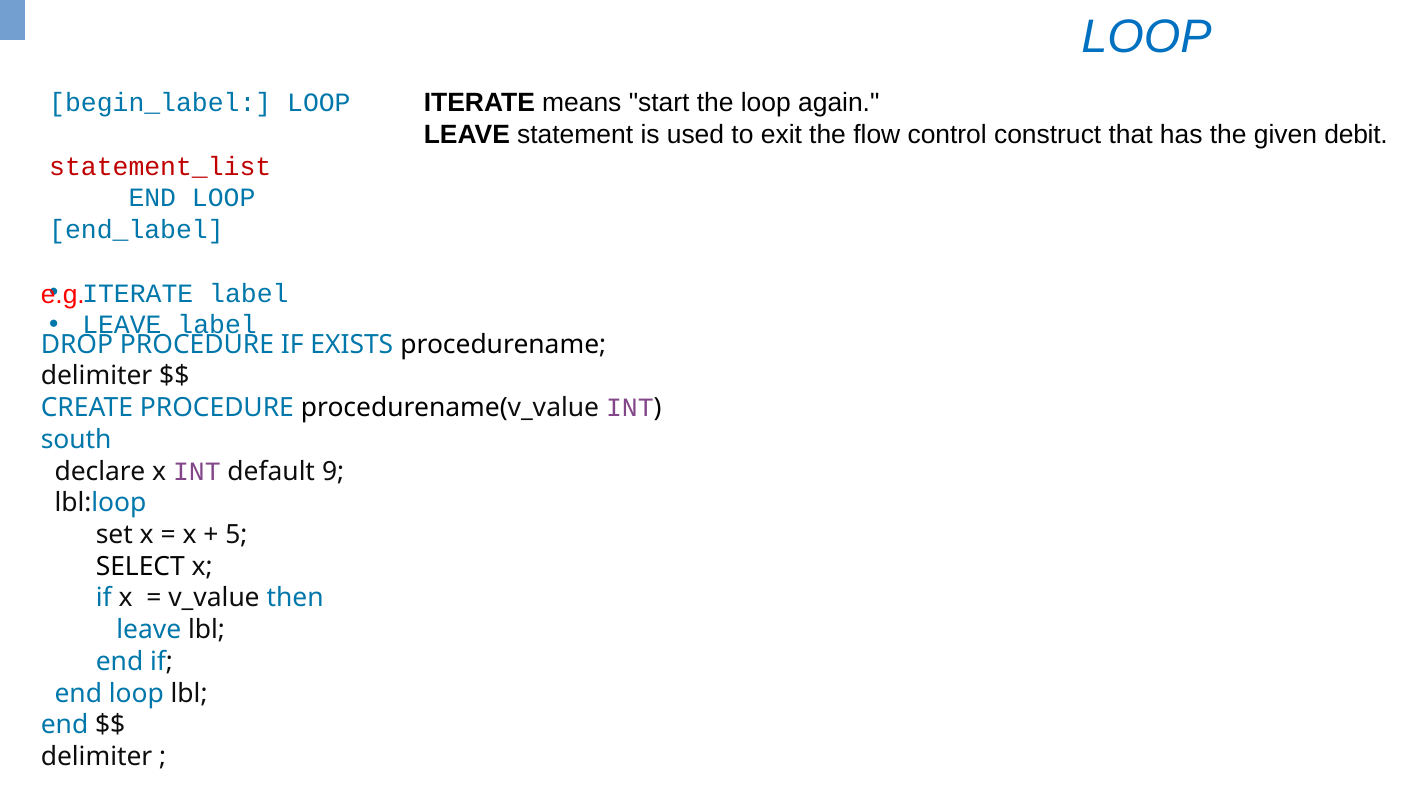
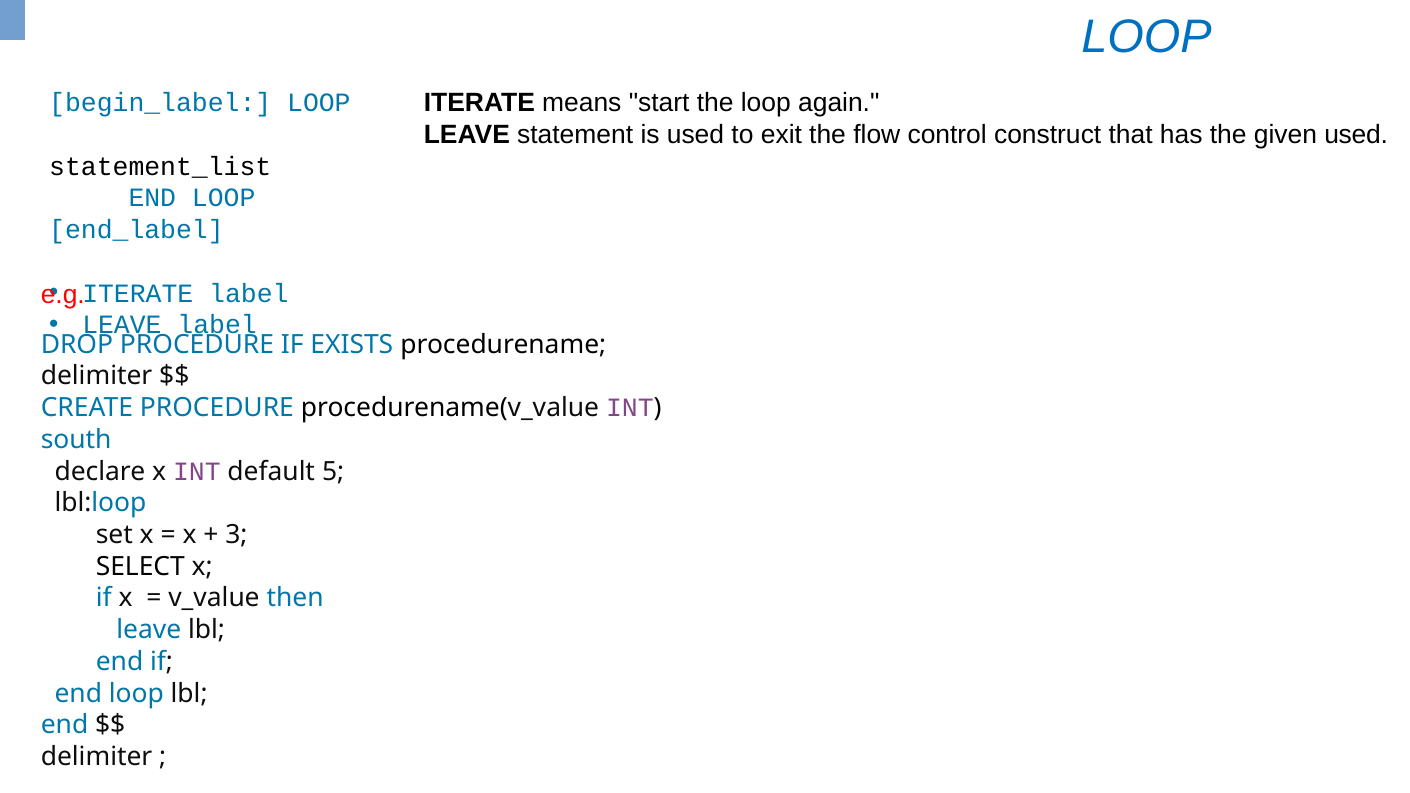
given debit: debit -> used
statement_list colour: red -> black
9: 9 -> 5
5: 5 -> 3
